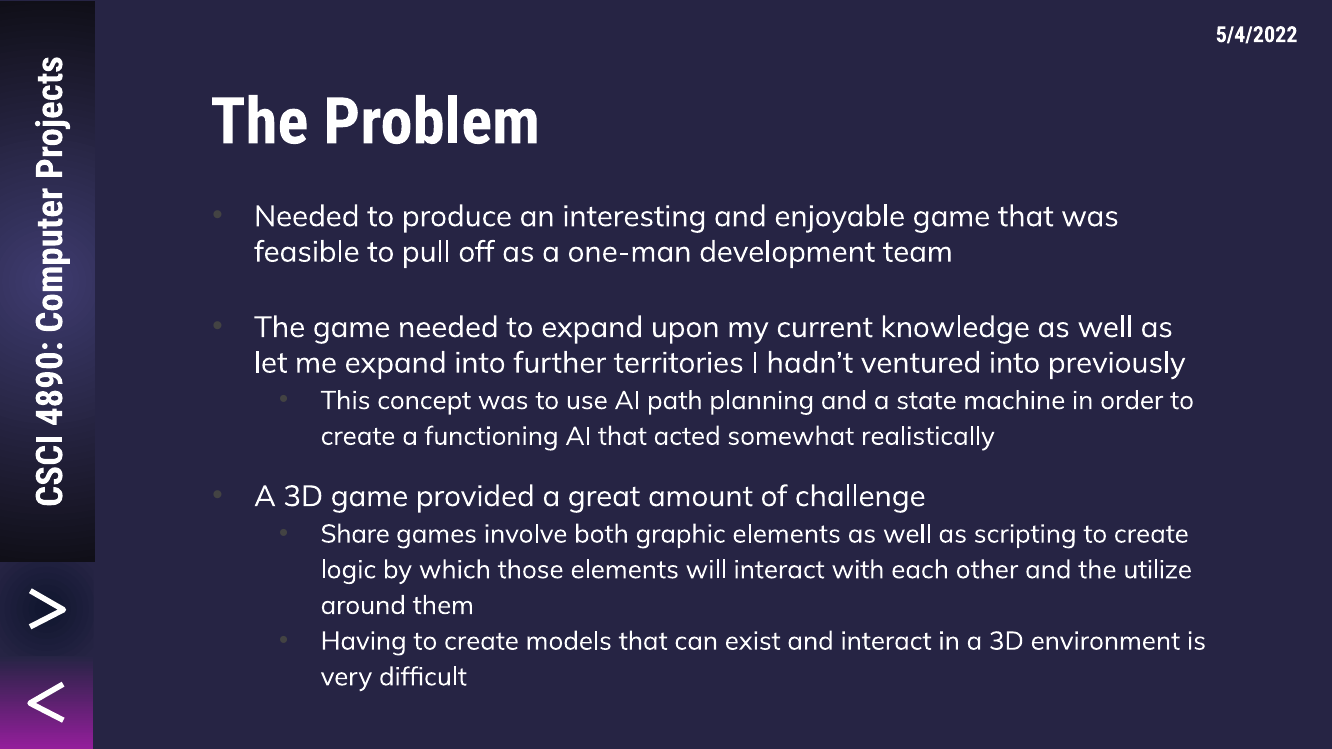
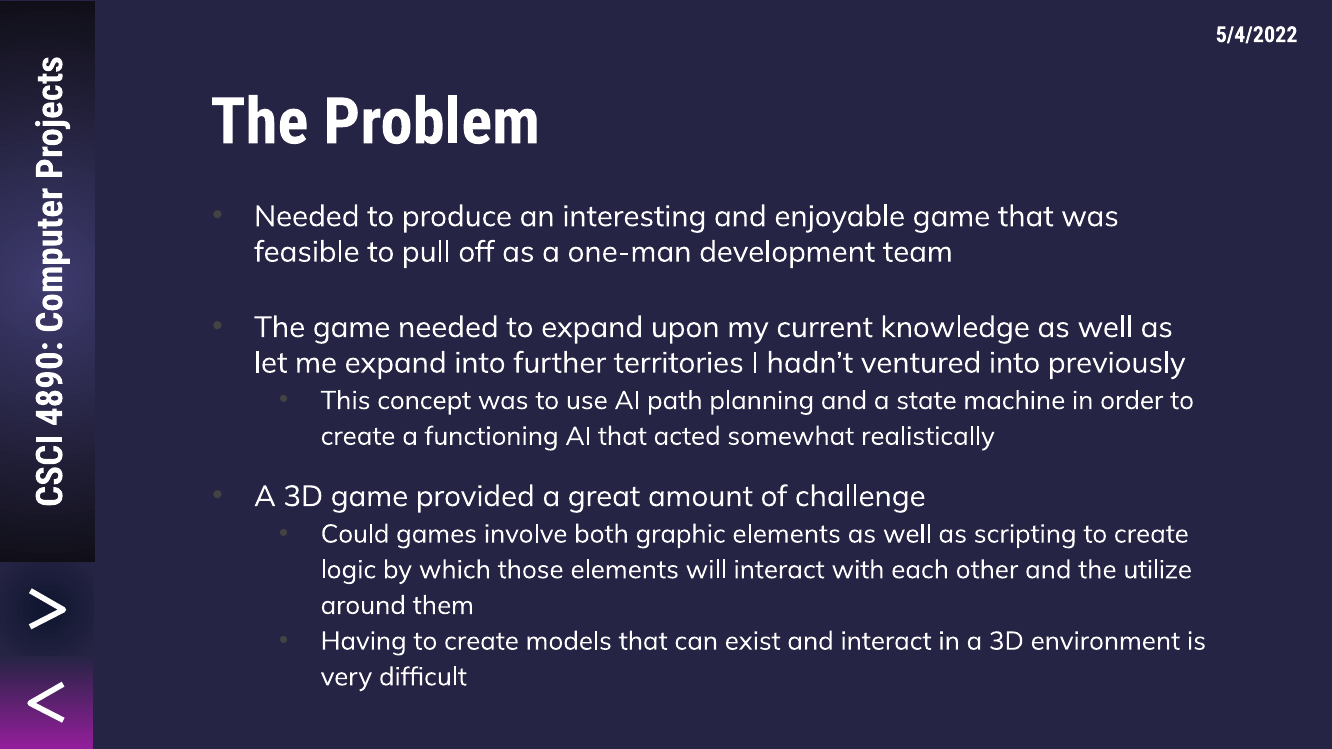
Share: Share -> Could
